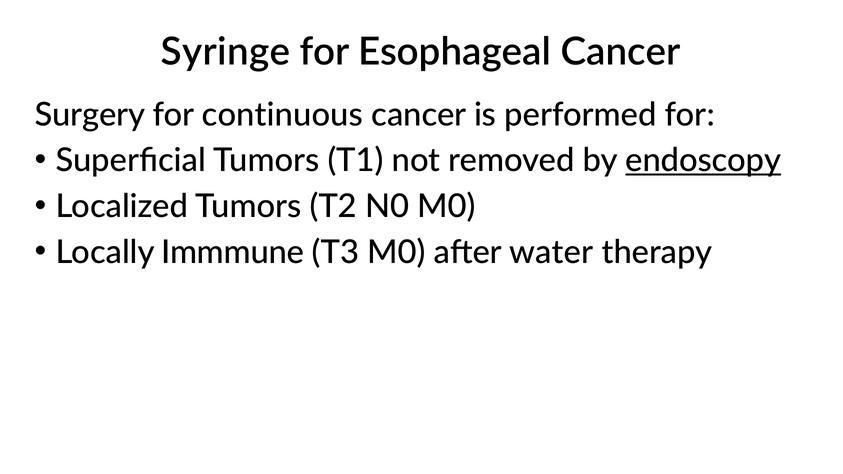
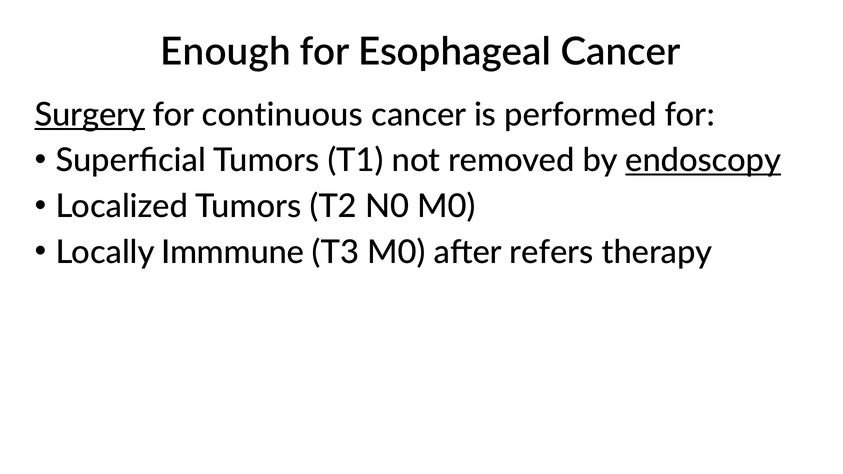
Syringe: Syringe -> Enough
Surgery underline: none -> present
water: water -> refers
